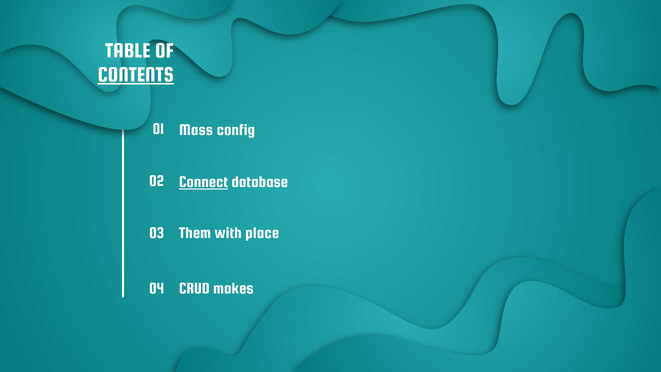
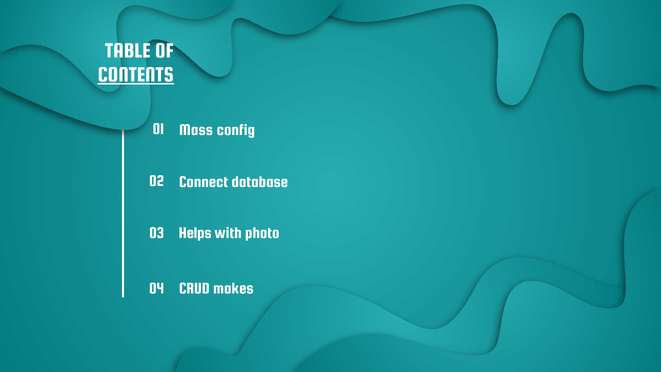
Connect underline: present -> none
Them: Them -> Helps
place: place -> photo
